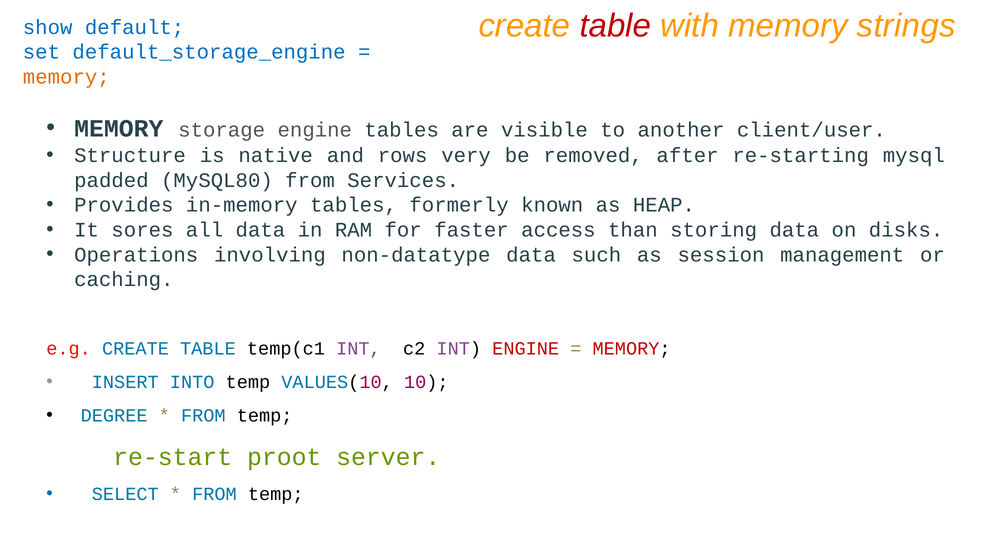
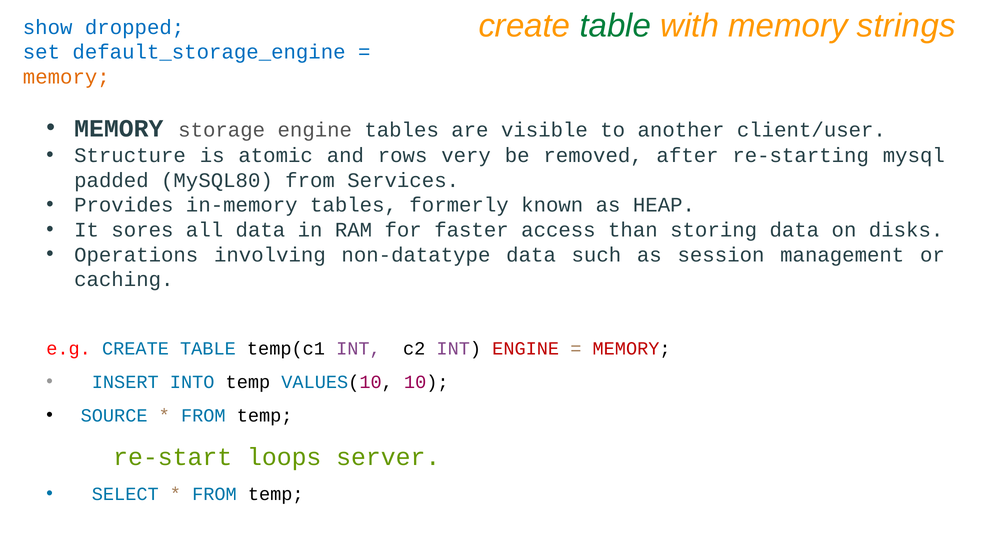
table at (615, 26) colour: red -> green
default: default -> dropped
native: native -> atomic
DEGREE: DEGREE -> SOURCE
proot: proot -> loops
